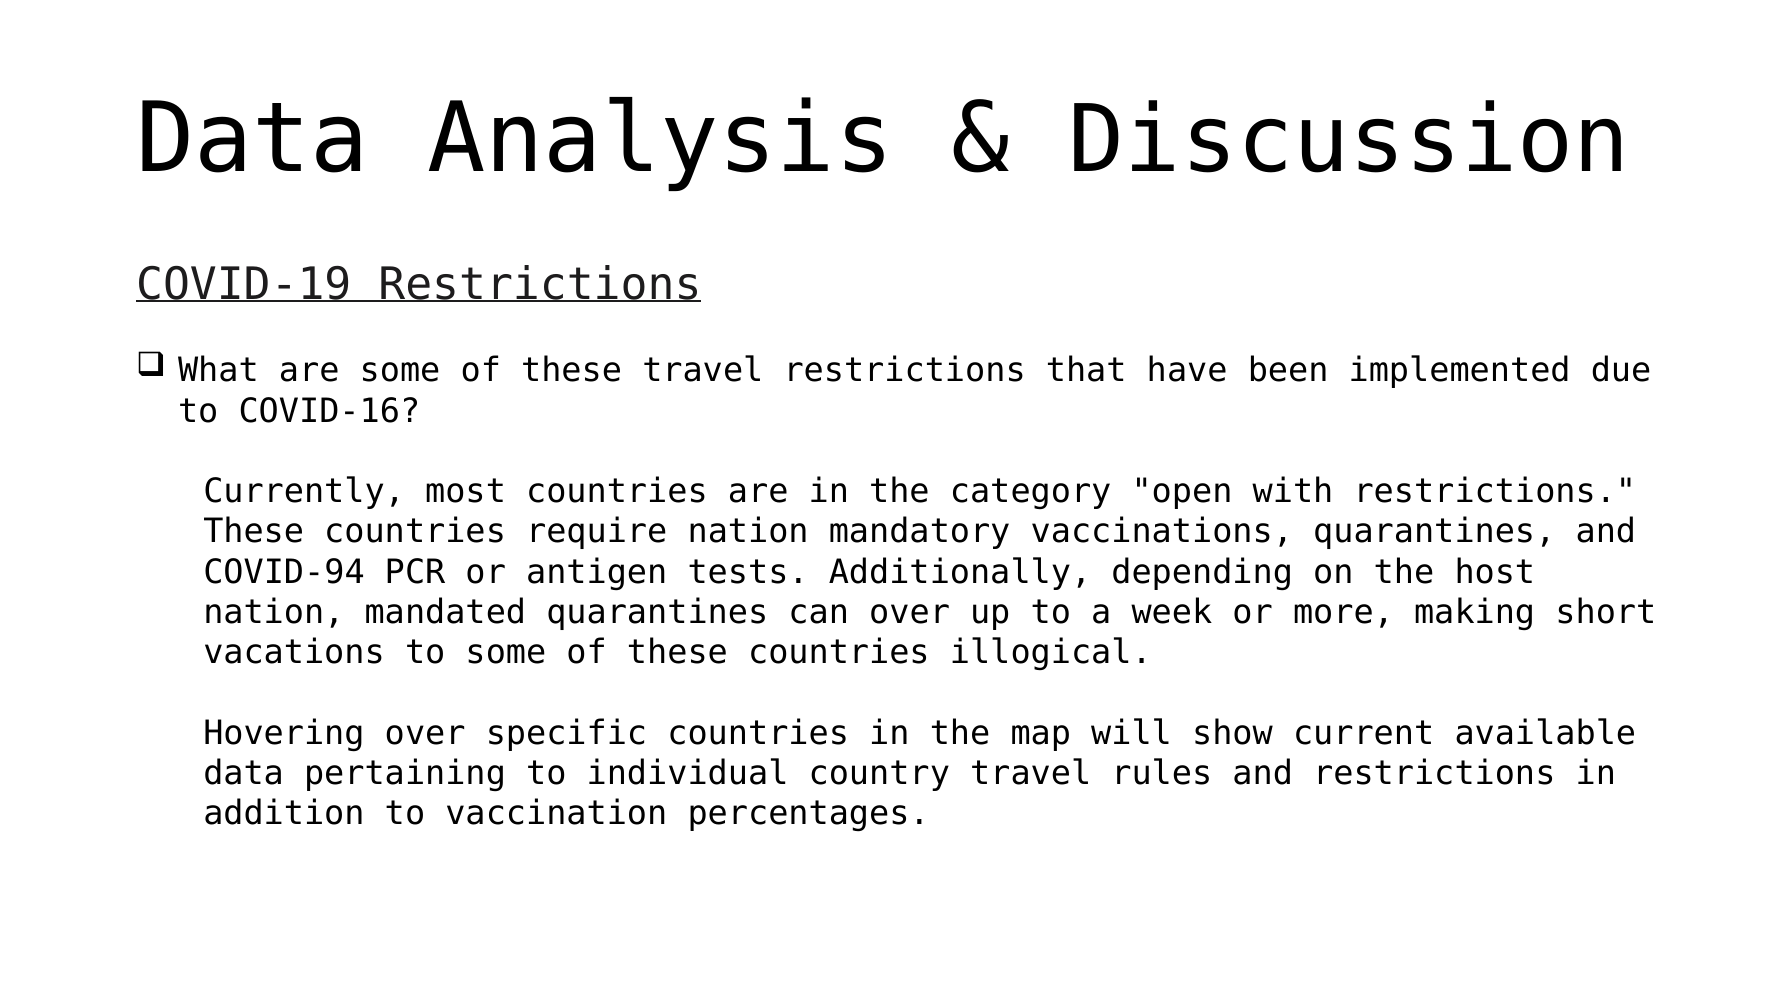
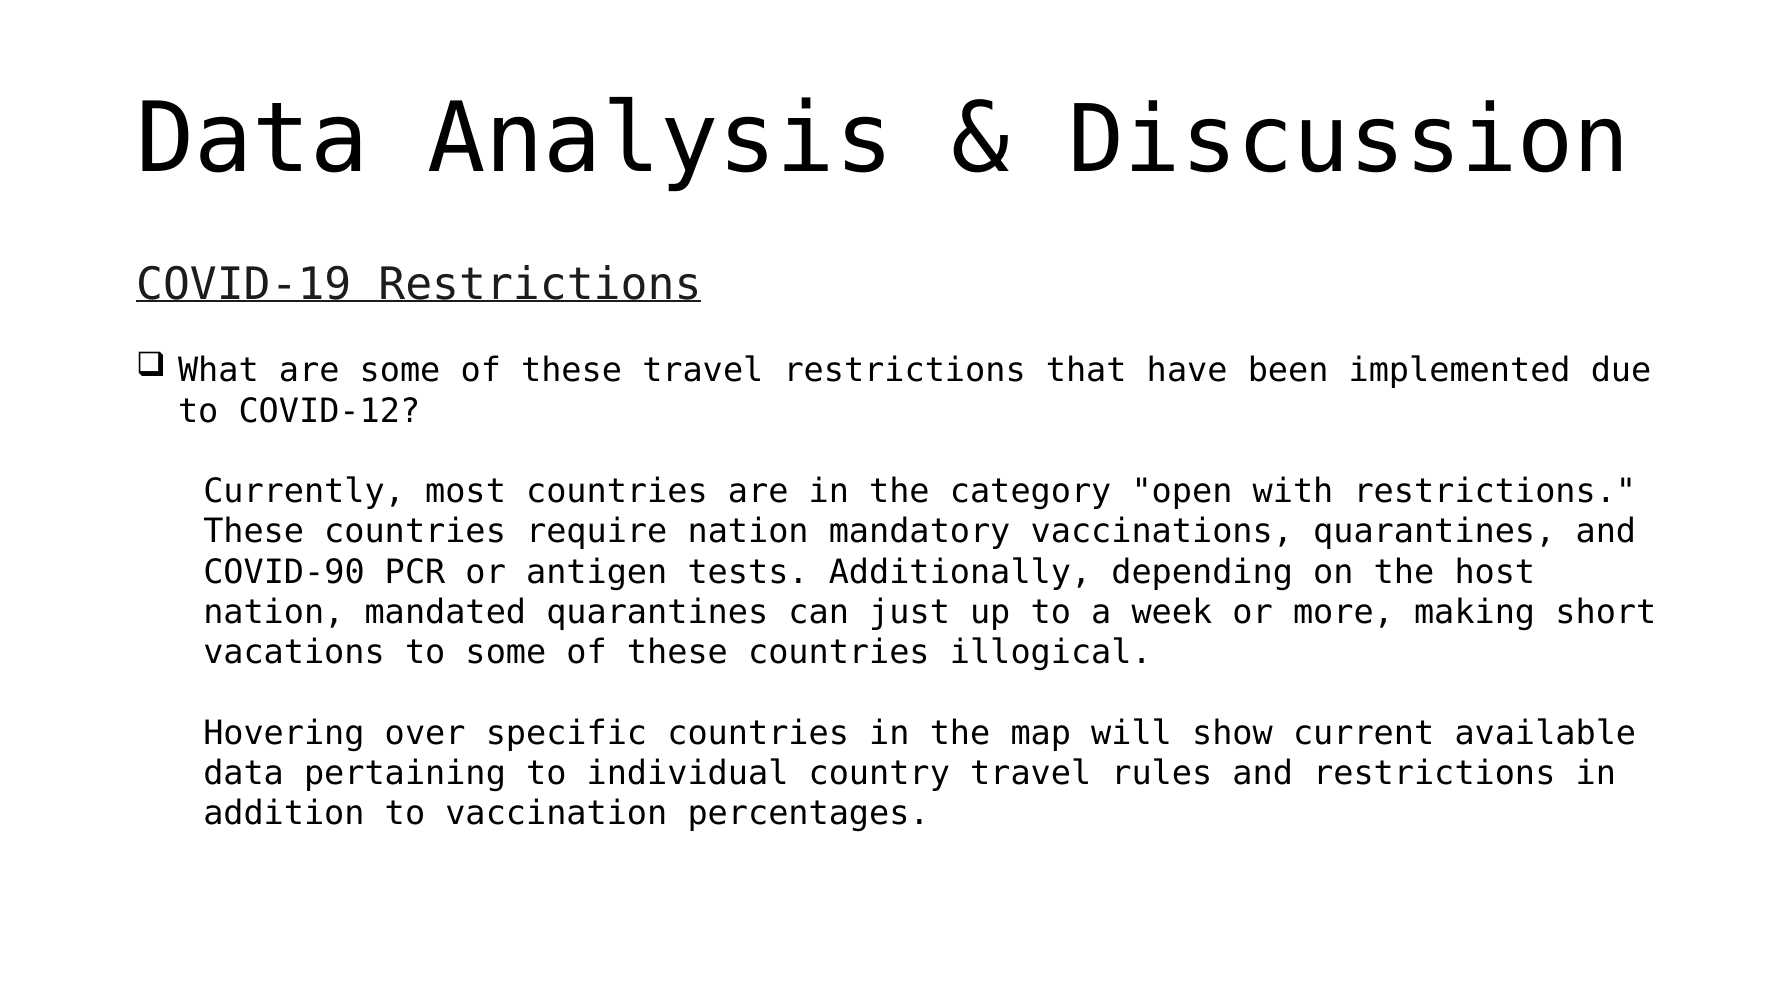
COVID-16: COVID-16 -> COVID-12
COVID-94: COVID-94 -> COVID-90
can over: over -> just
